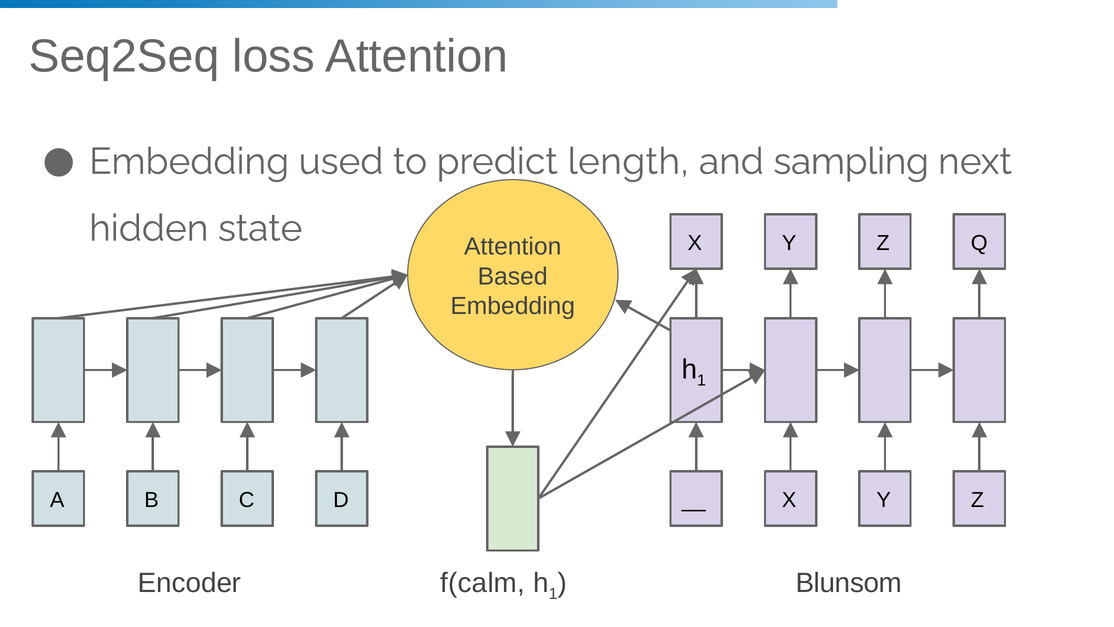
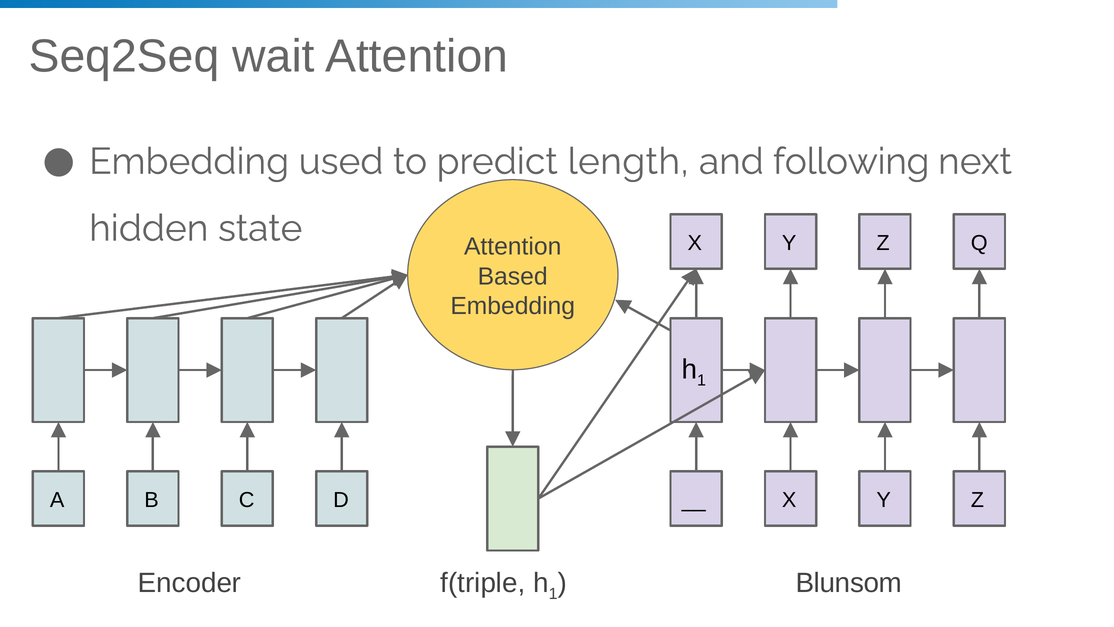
loss: loss -> wait
sampling: sampling -> following
f(calm: f(calm -> f(triple
